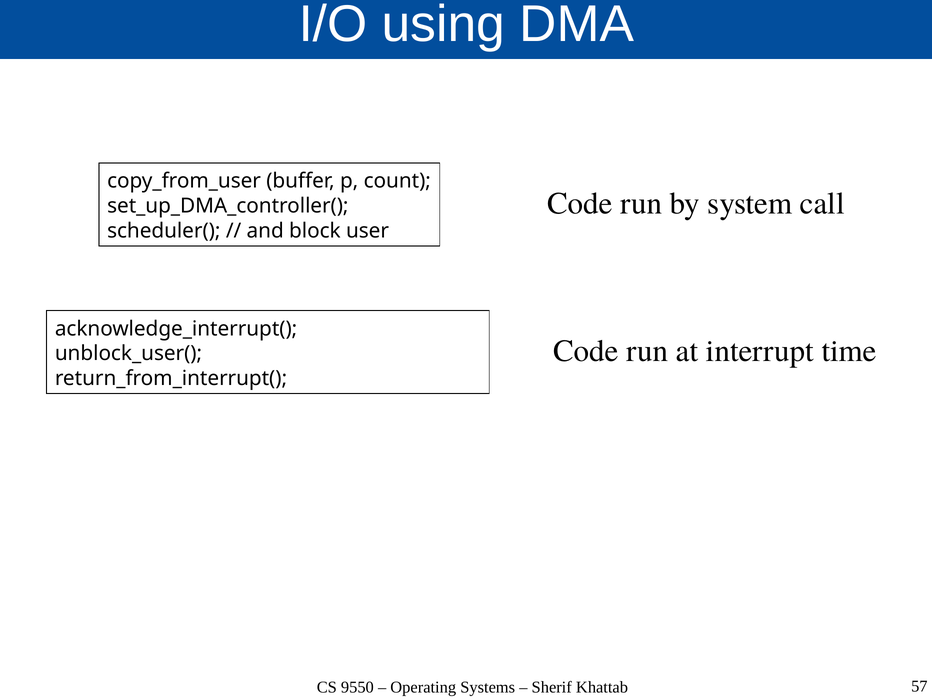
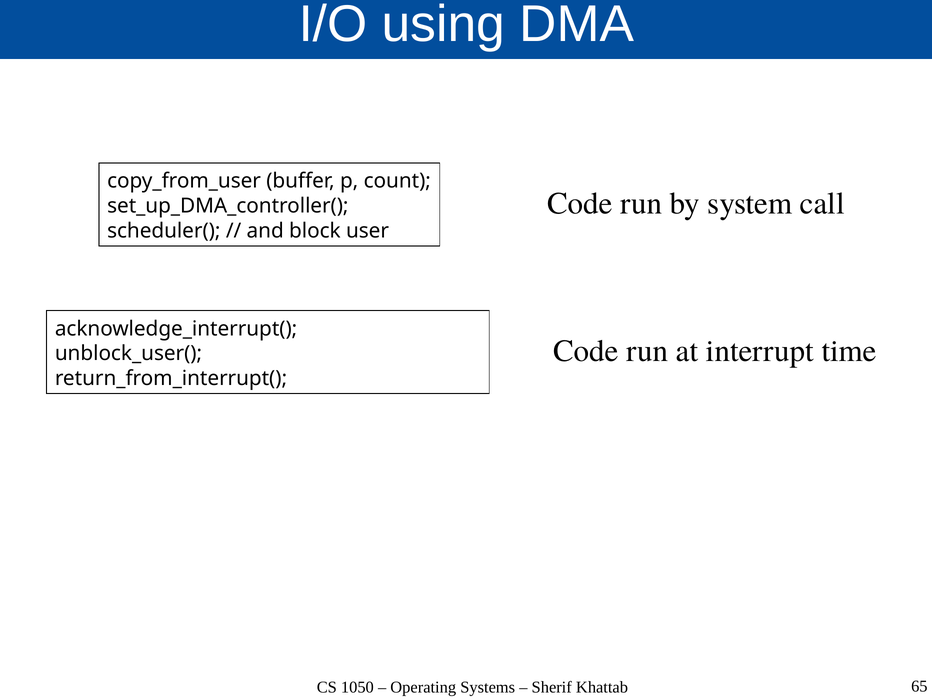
9550: 9550 -> 1050
57: 57 -> 65
